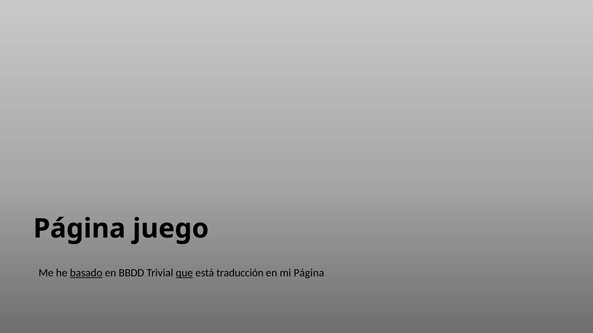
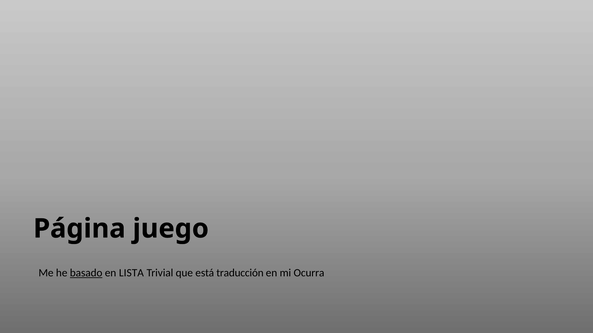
BBDD: BBDD -> LISTA
que underline: present -> none
mi Página: Página -> Ocurra
